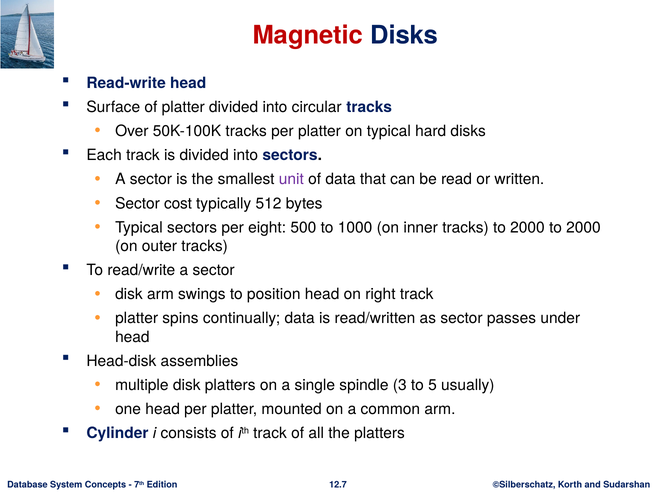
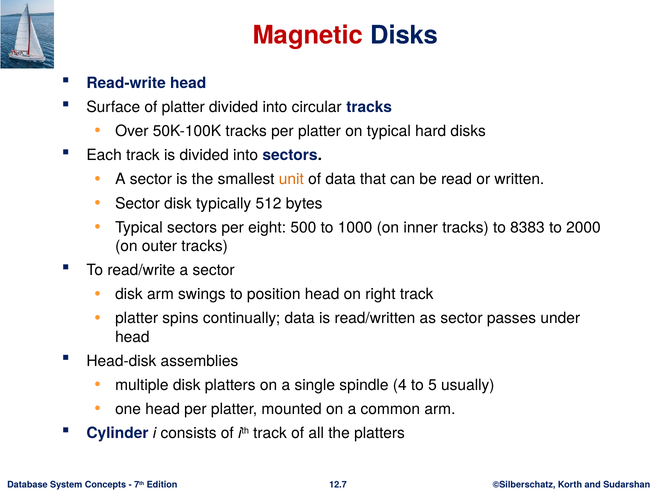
unit colour: purple -> orange
Sector cost: cost -> disk
tracks to 2000: 2000 -> 8383
3: 3 -> 4
